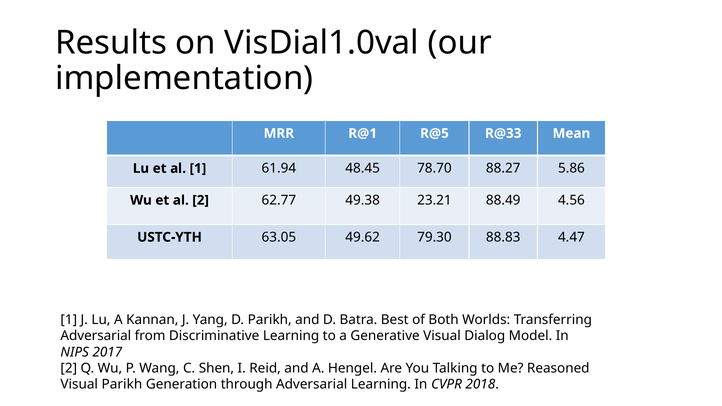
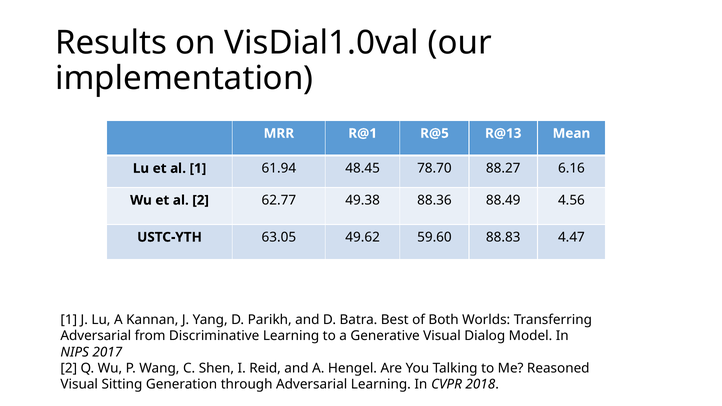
R@33: R@33 -> R@13
5.86: 5.86 -> 6.16
23.21: 23.21 -> 88.36
79.30: 79.30 -> 59.60
Visual Parikh: Parikh -> Sitting
